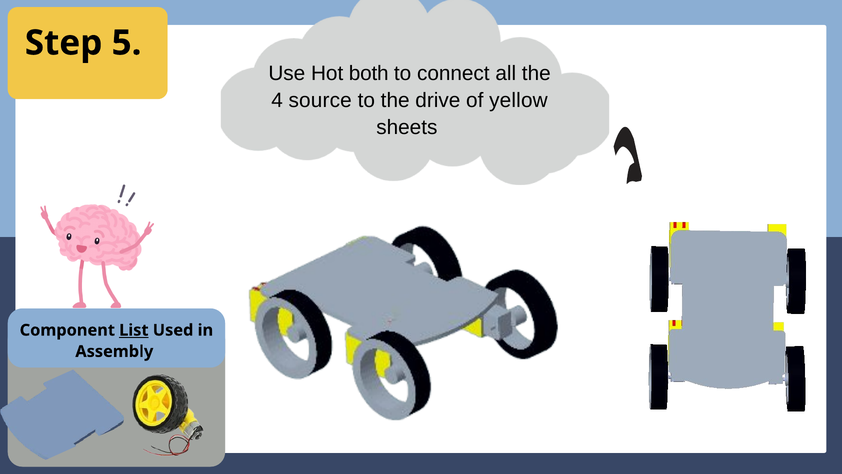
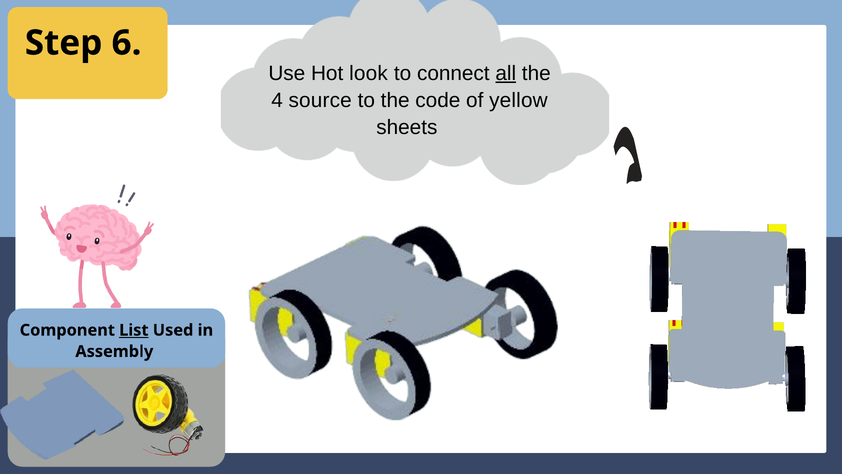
5: 5 -> 6
both: both -> look
all underline: none -> present
drive: drive -> code
